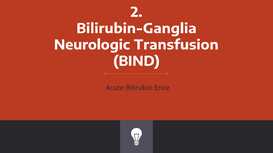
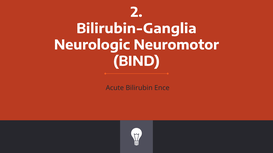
Transfusion: Transfusion -> Neuromotor
